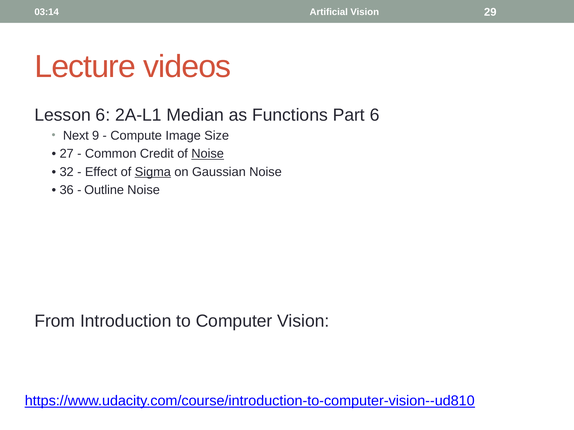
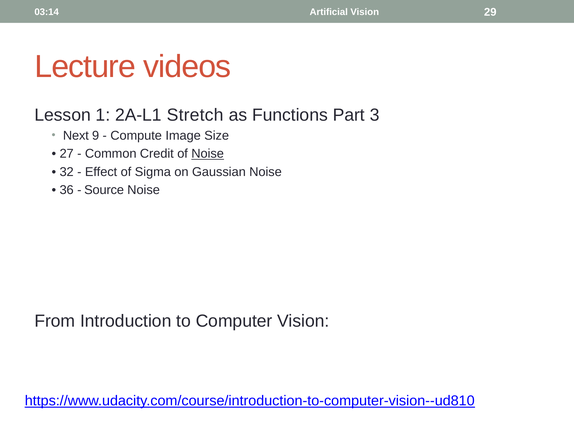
Lesson 6: 6 -> 1
Median: Median -> Stretch
Part 6: 6 -> 3
Sigma underline: present -> none
Outline: Outline -> Source
